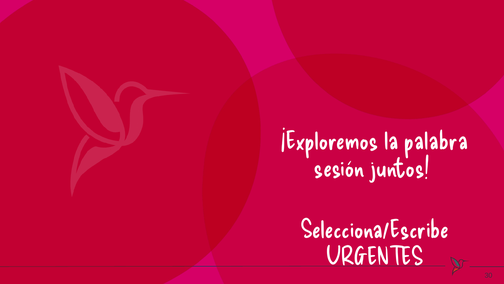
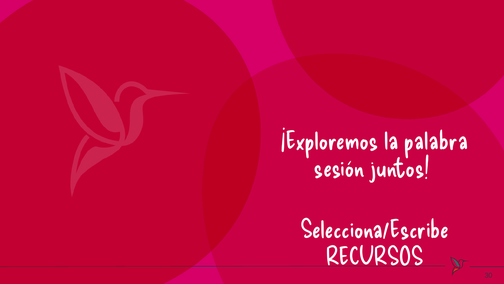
URGENTES: URGENTES -> RECURSOS
